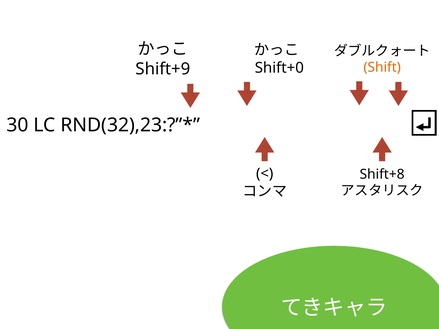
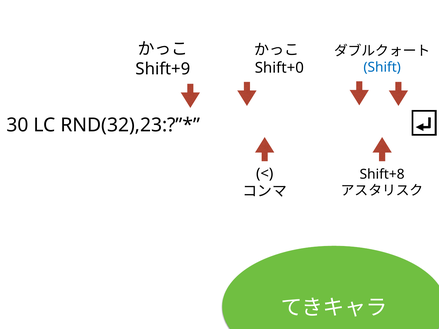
Shift colour: orange -> blue
